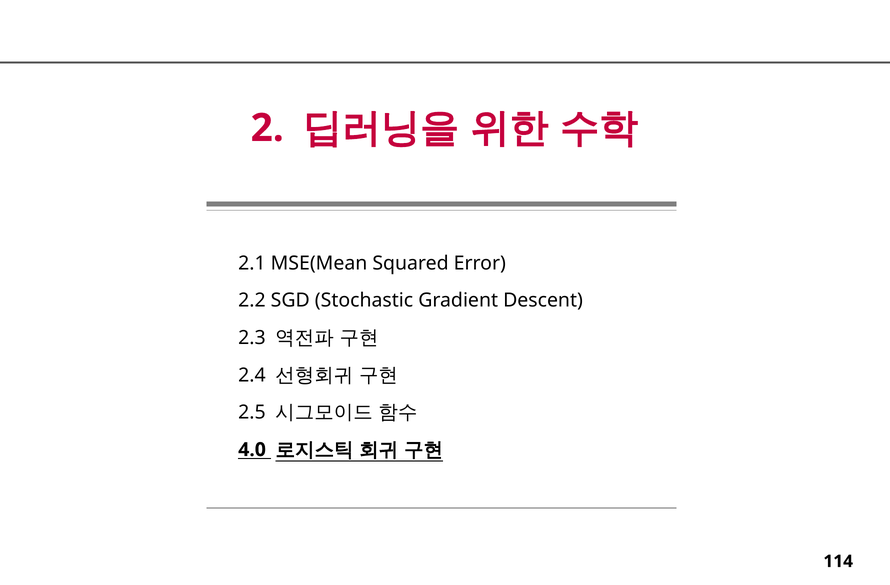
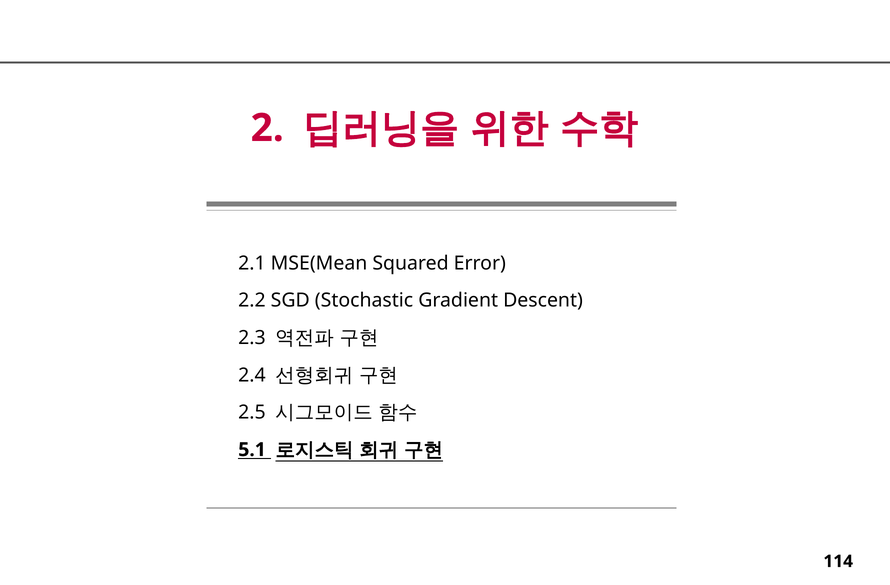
4.0: 4.0 -> 5.1
